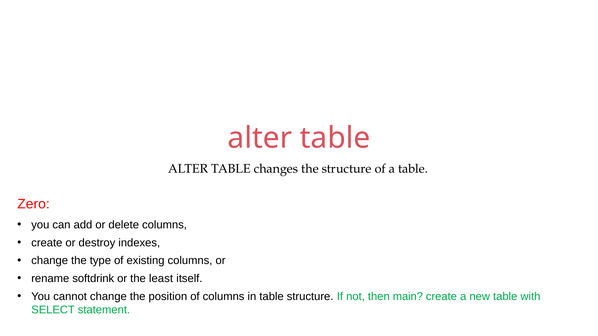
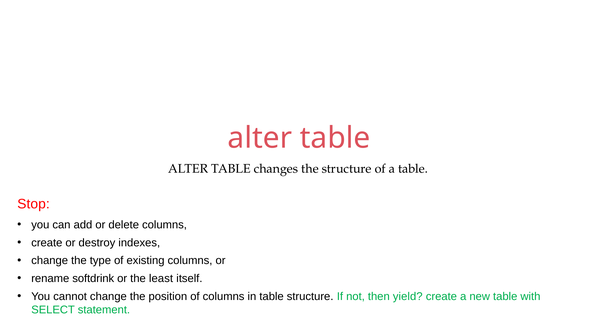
Zero: Zero -> Stop
main: main -> yield
